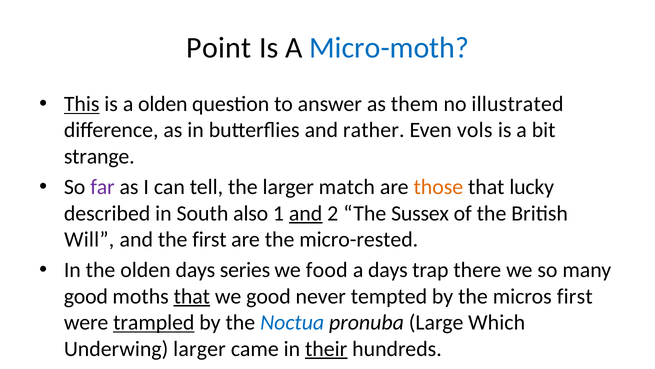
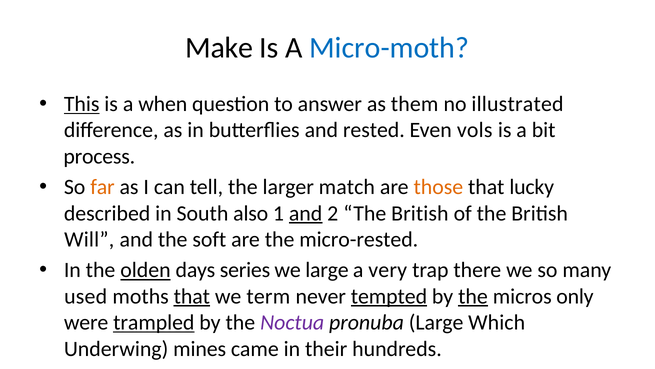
Point: Point -> Make
a olden: olden -> when
rather: rather -> rested
strange: strange -> process
far colour: purple -> orange
2 The Sussex: Sussex -> British
and the first: first -> soft
olden at (145, 270) underline: none -> present
we food: food -> large
a days: days -> very
good at (86, 296): good -> used
we good: good -> term
tempted underline: none -> present
the at (473, 296) underline: none -> present
micros first: first -> only
Noctua colour: blue -> purple
Underwing larger: larger -> mines
their underline: present -> none
